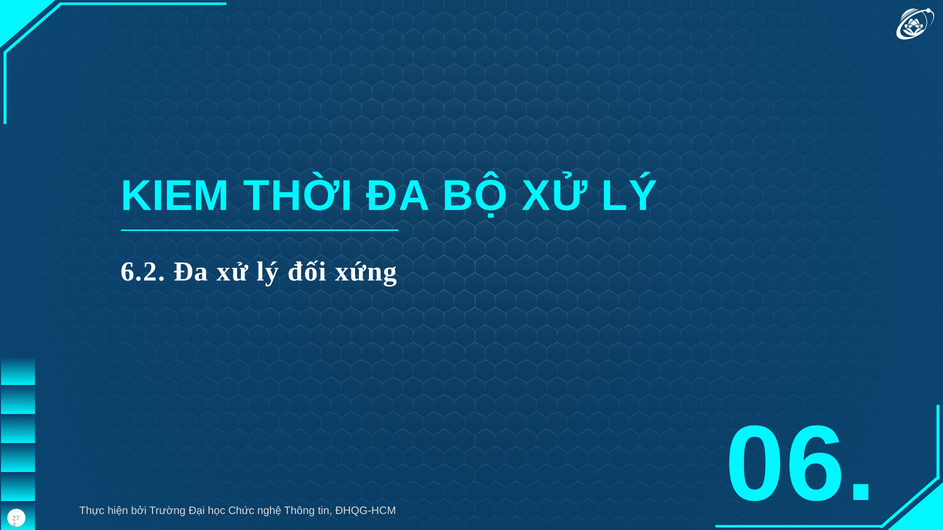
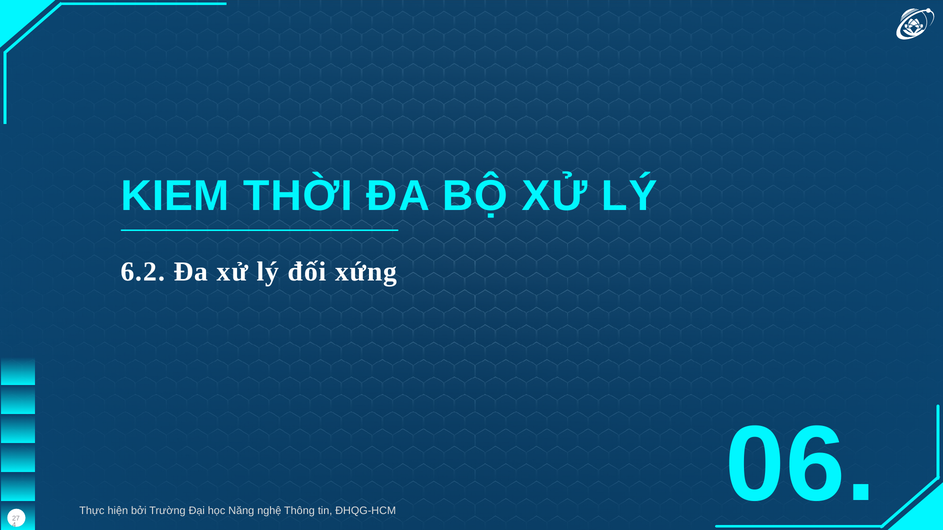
Chức: Chức -> Năng
